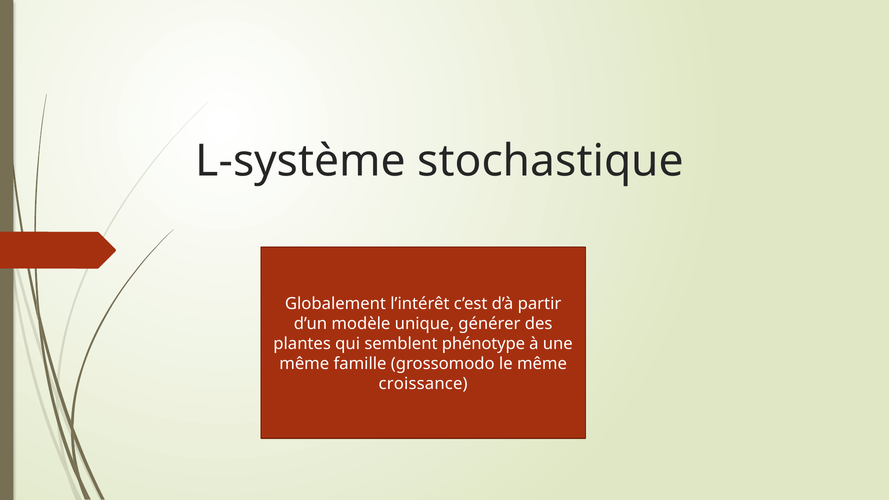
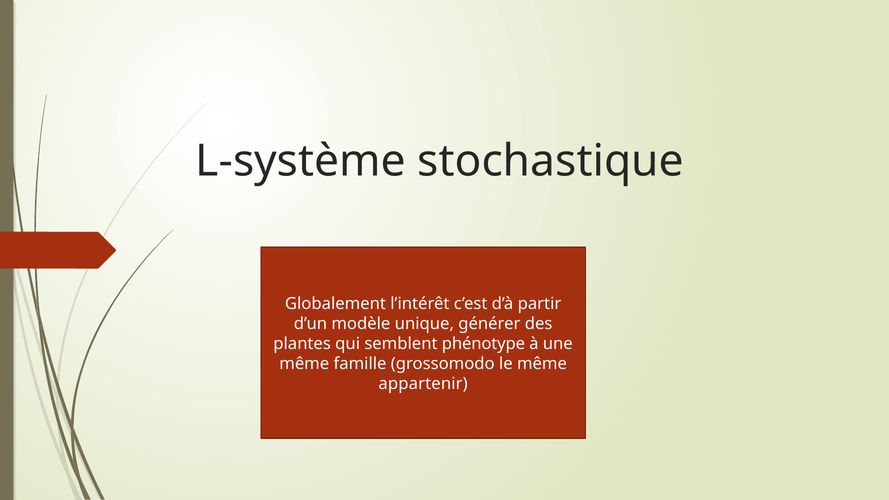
croissance: croissance -> appartenir
